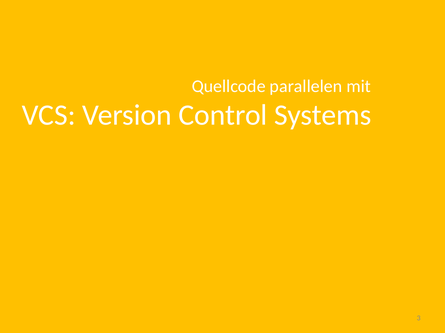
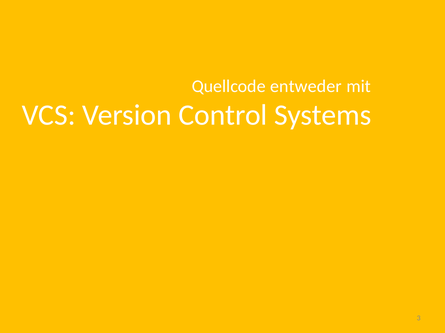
parallelen: parallelen -> entweder
